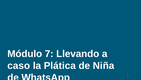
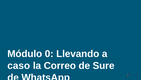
7: 7 -> 0
Plática: Plática -> Correo
Niña: Niña -> Sure
